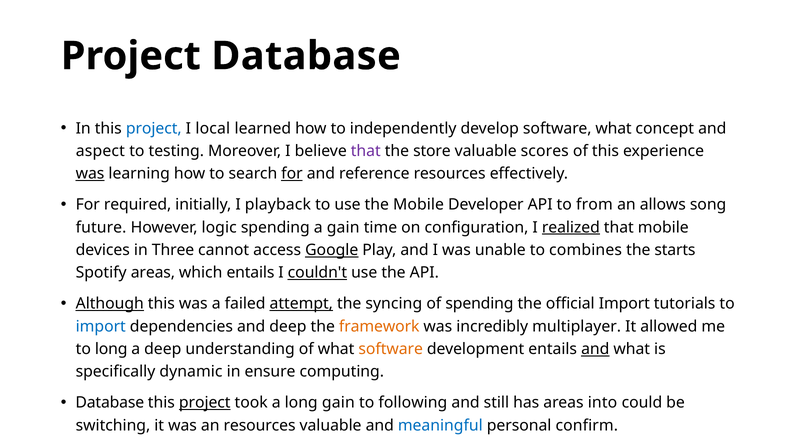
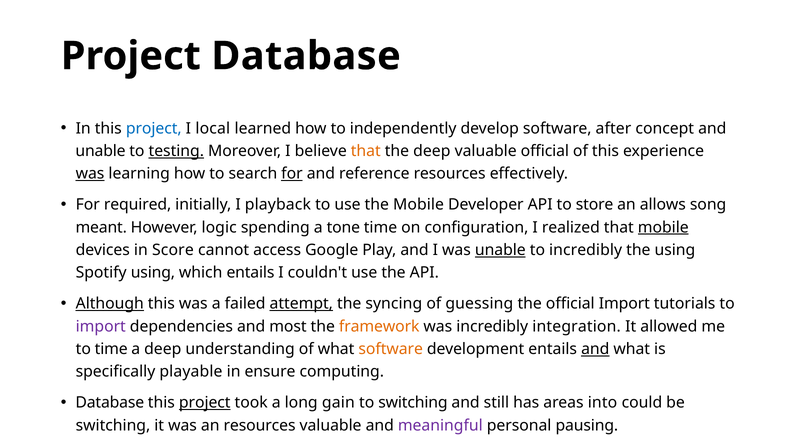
software what: what -> after
aspect at (100, 151): aspect -> unable
testing underline: none -> present
that at (366, 151) colour: purple -> orange
the store: store -> deep
valuable scores: scores -> official
from: from -> store
future: future -> meant
a gain: gain -> tone
realized underline: present -> none
mobile at (663, 228) underline: none -> present
Three: Three -> Score
Google underline: present -> none
unable at (500, 250) underline: none -> present
to combines: combines -> incredibly
the starts: starts -> using
Spotify areas: areas -> using
couldn't underline: present -> none
of spending: spending -> guessing
import at (101, 327) colour: blue -> purple
and deep: deep -> most
multiplayer: multiplayer -> integration
to long: long -> time
dynamic: dynamic -> playable
to following: following -> switching
meaningful colour: blue -> purple
confirm: confirm -> pausing
